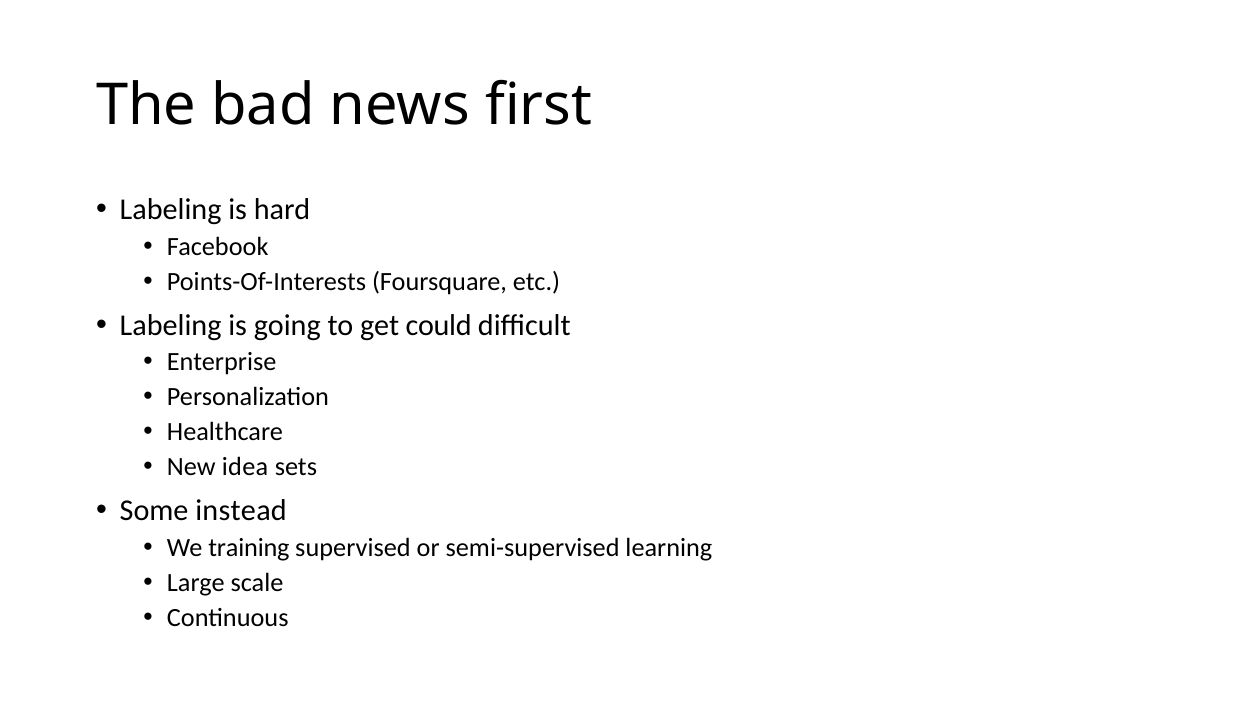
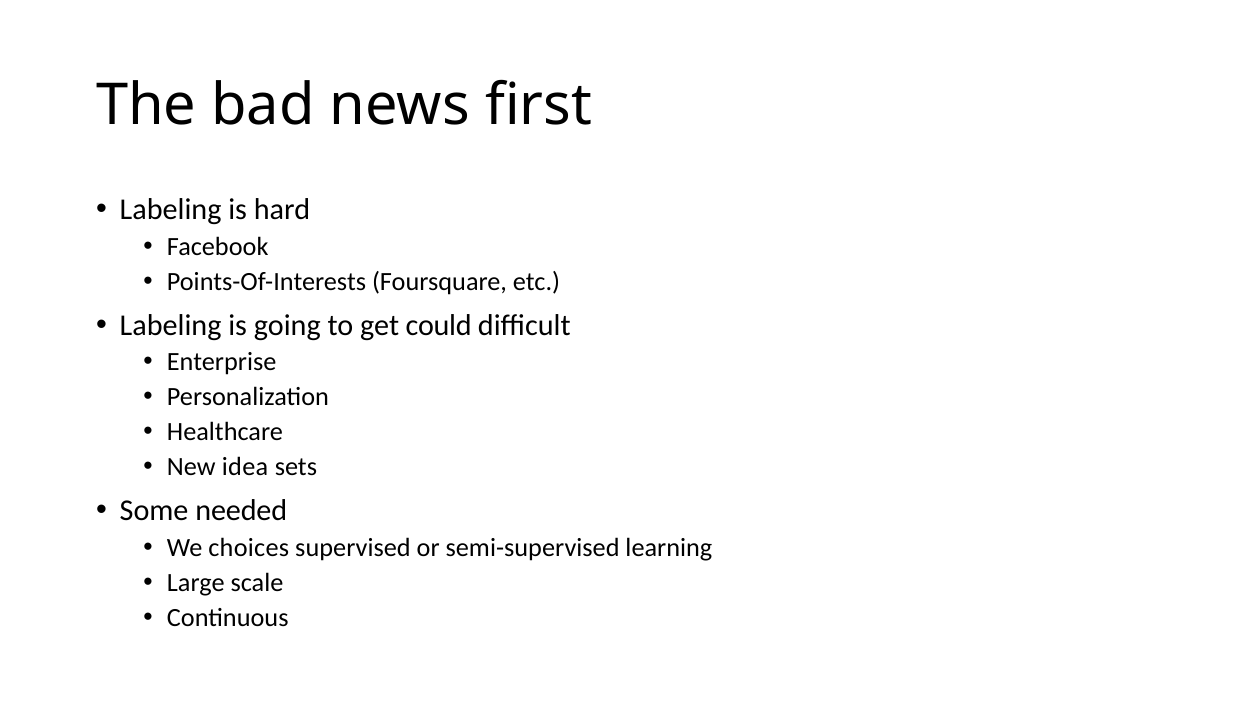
instead: instead -> needed
training: training -> choices
